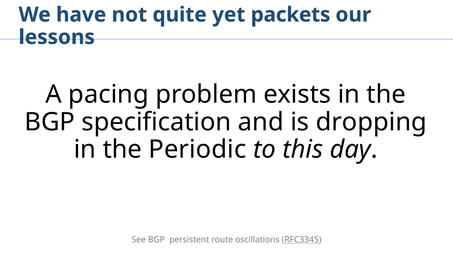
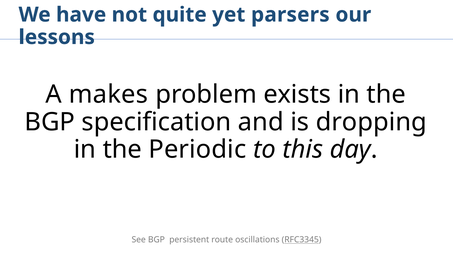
packets: packets -> parsers
pacing: pacing -> makes
